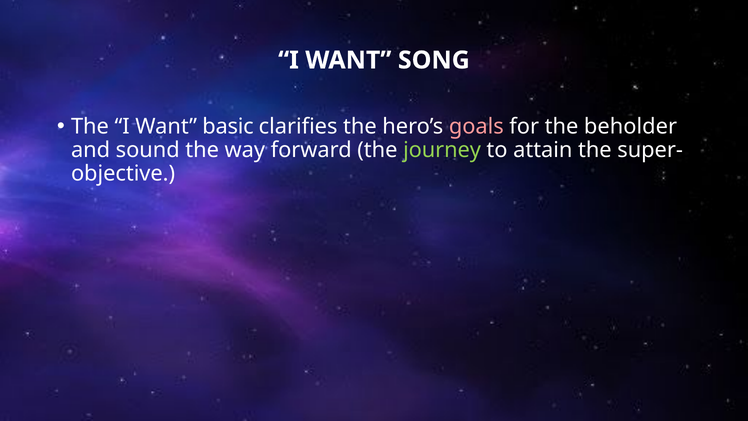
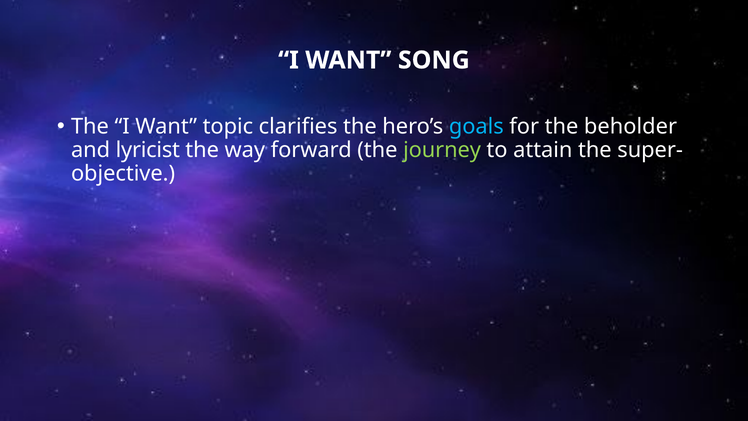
basic: basic -> topic
goals colour: pink -> light blue
sound: sound -> lyricist
